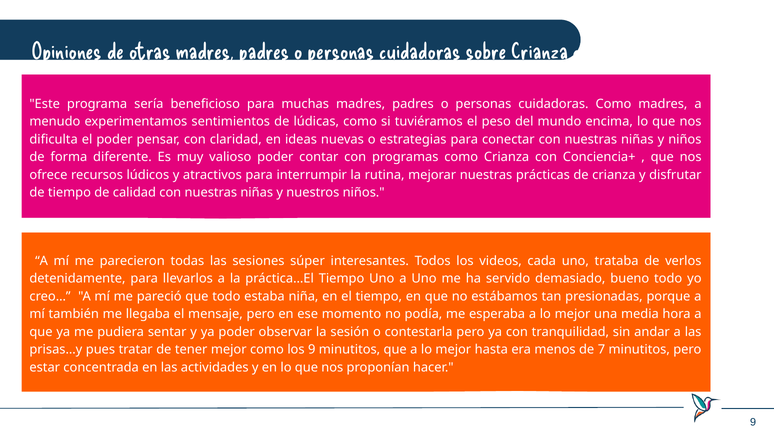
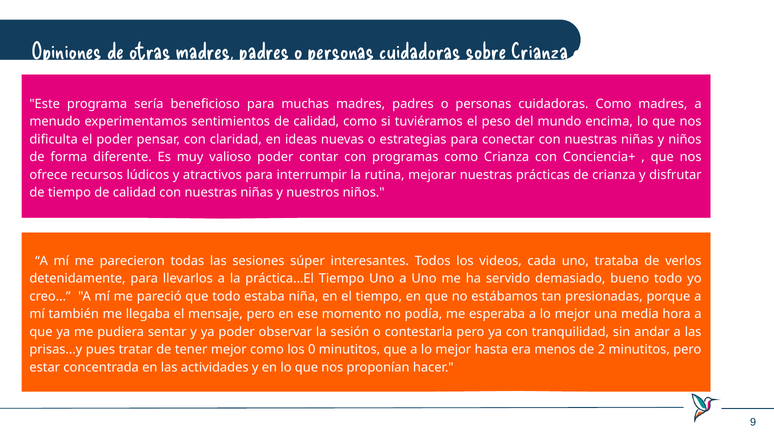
sentimientos de lúdicas: lúdicas -> calidad
los 9: 9 -> 0
7: 7 -> 2
